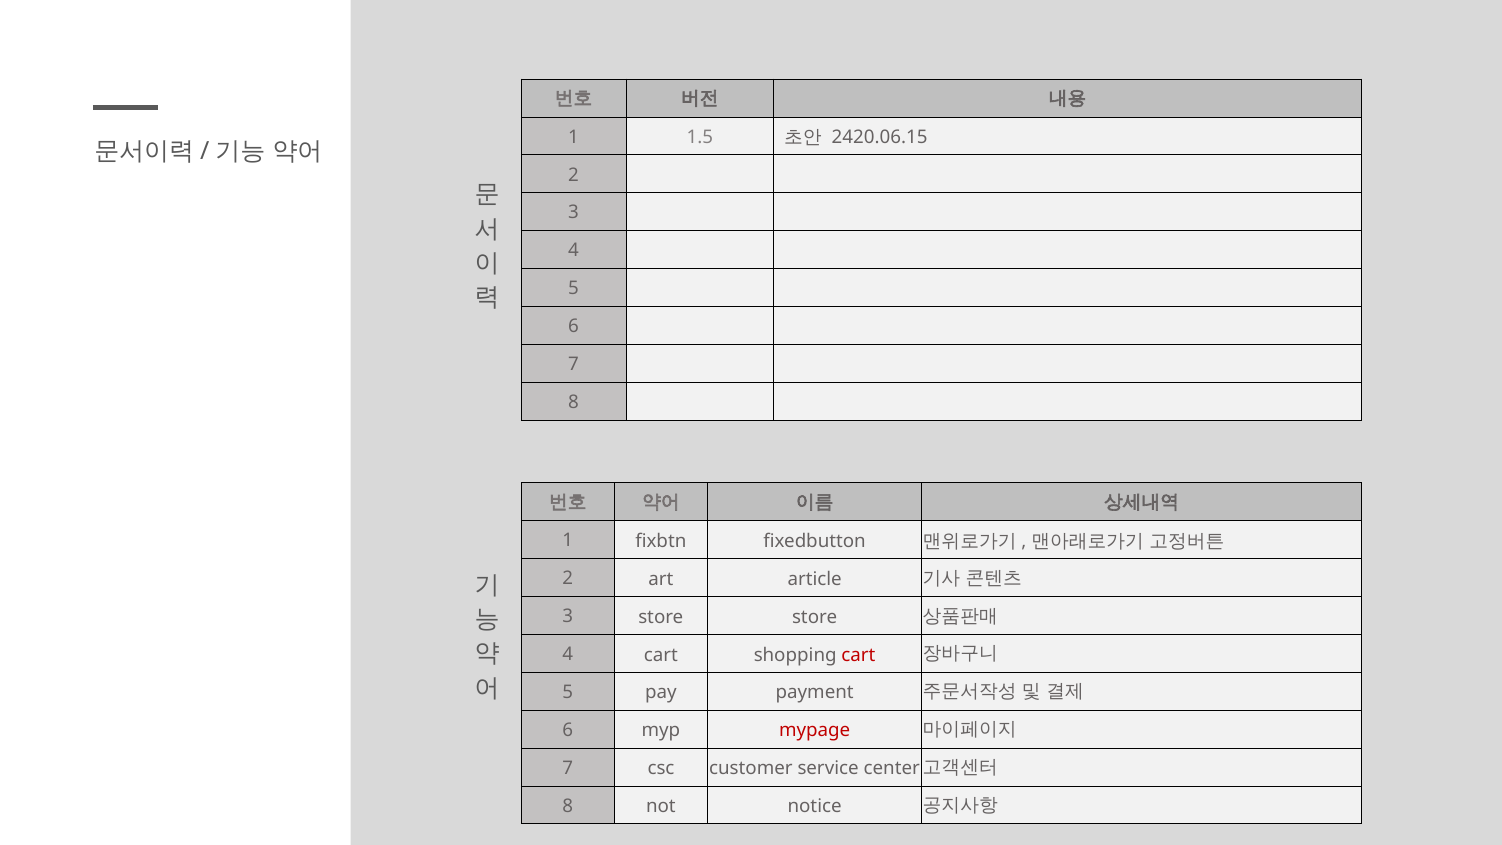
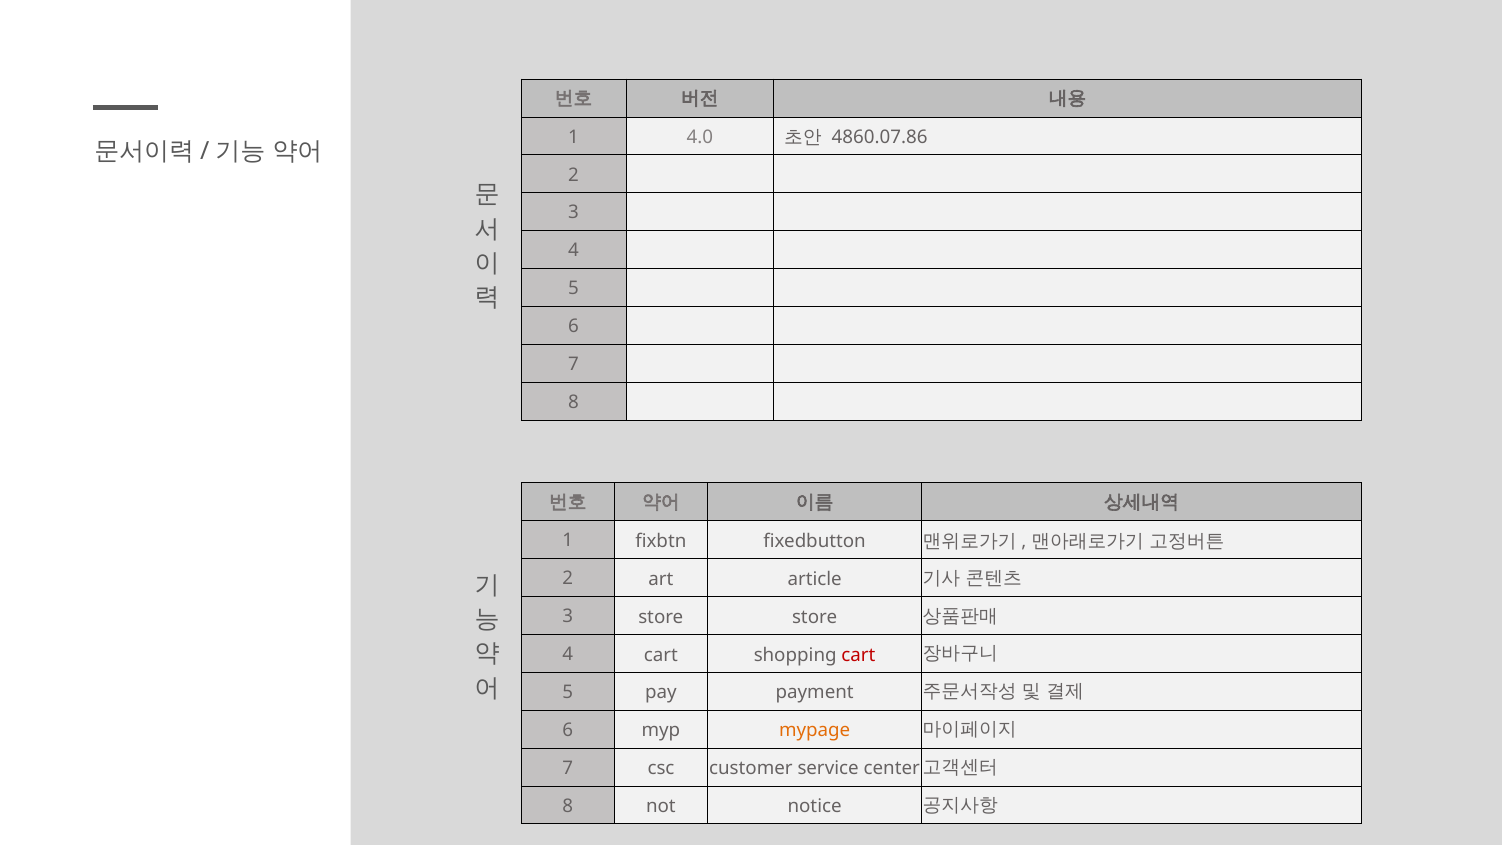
1.5: 1.5 -> 4.0
2420.06.15: 2420.06.15 -> 4860.07.86
mypage colour: red -> orange
